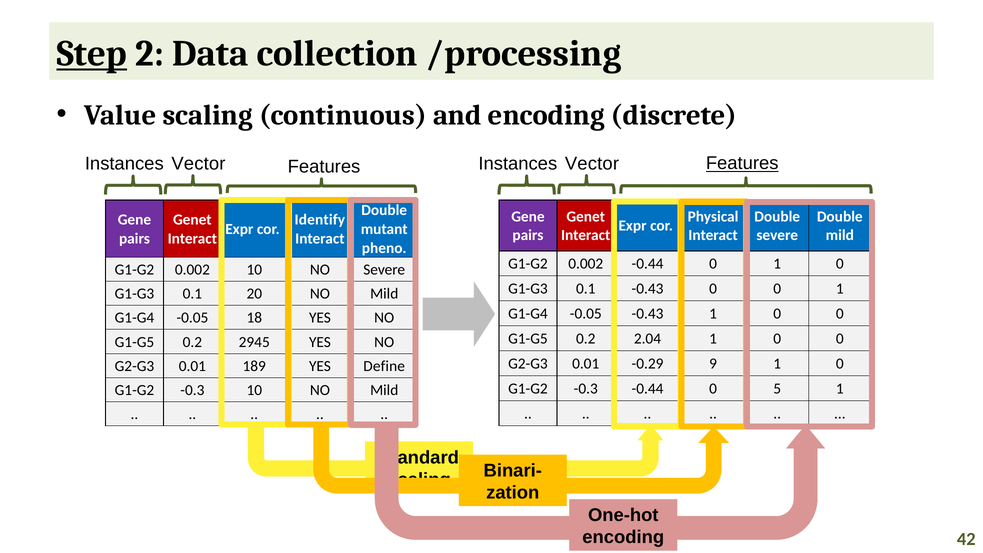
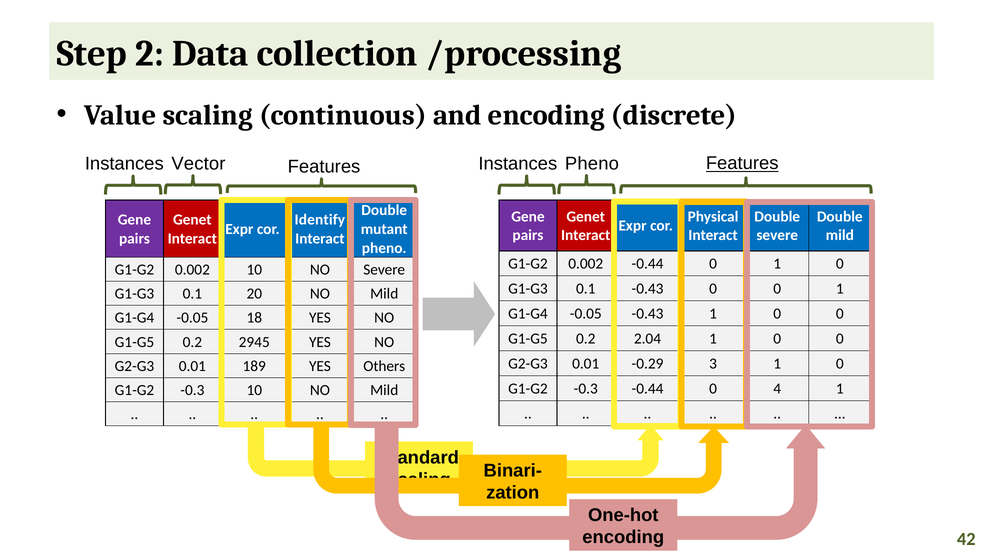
Step underline: present -> none
Vector at (592, 164): Vector -> Pheno
9: 9 -> 3
Define: Define -> Others
5: 5 -> 4
